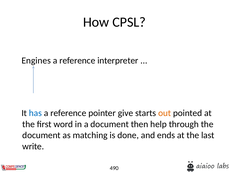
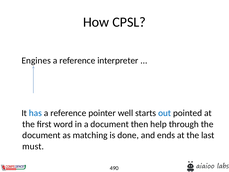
give: give -> well
out colour: orange -> blue
write: write -> must
